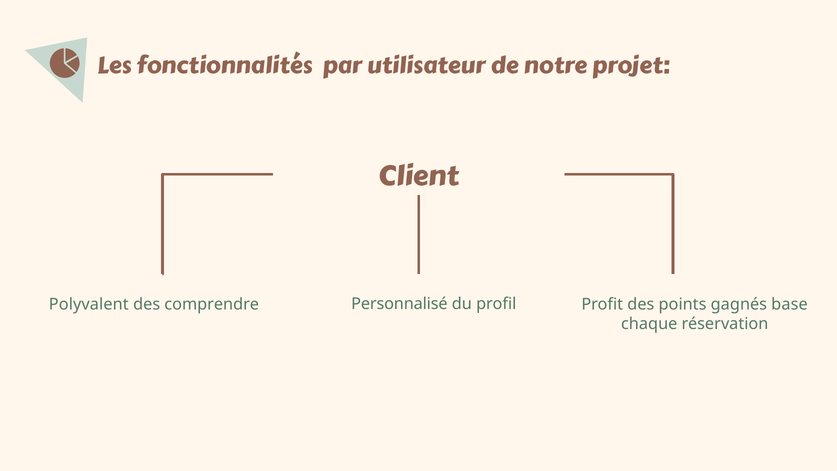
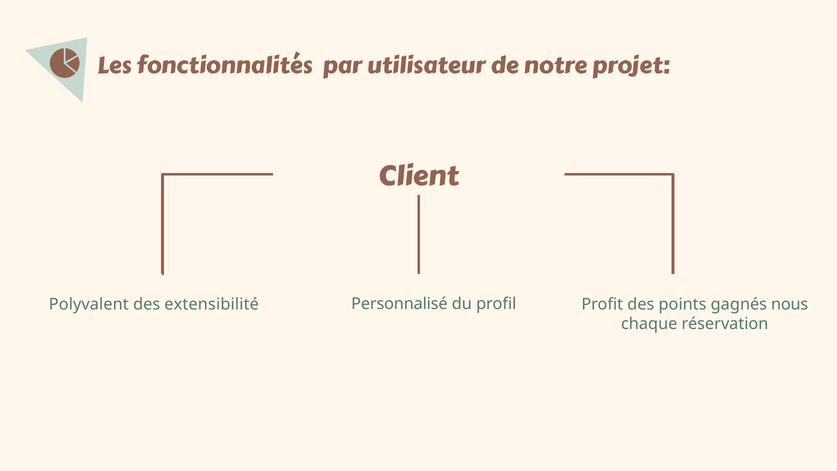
comprendre: comprendre -> extensibilité
base: base -> nous
